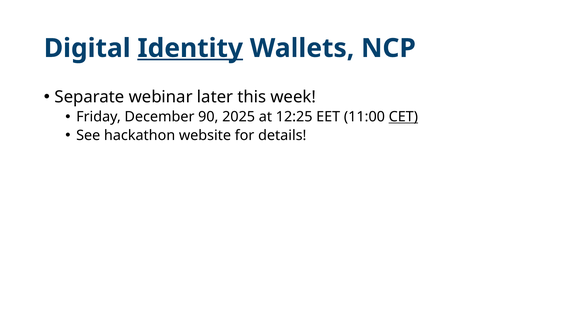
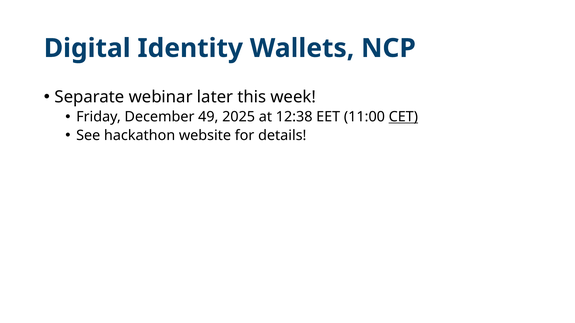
Identity underline: present -> none
90: 90 -> 49
12:25: 12:25 -> 12:38
